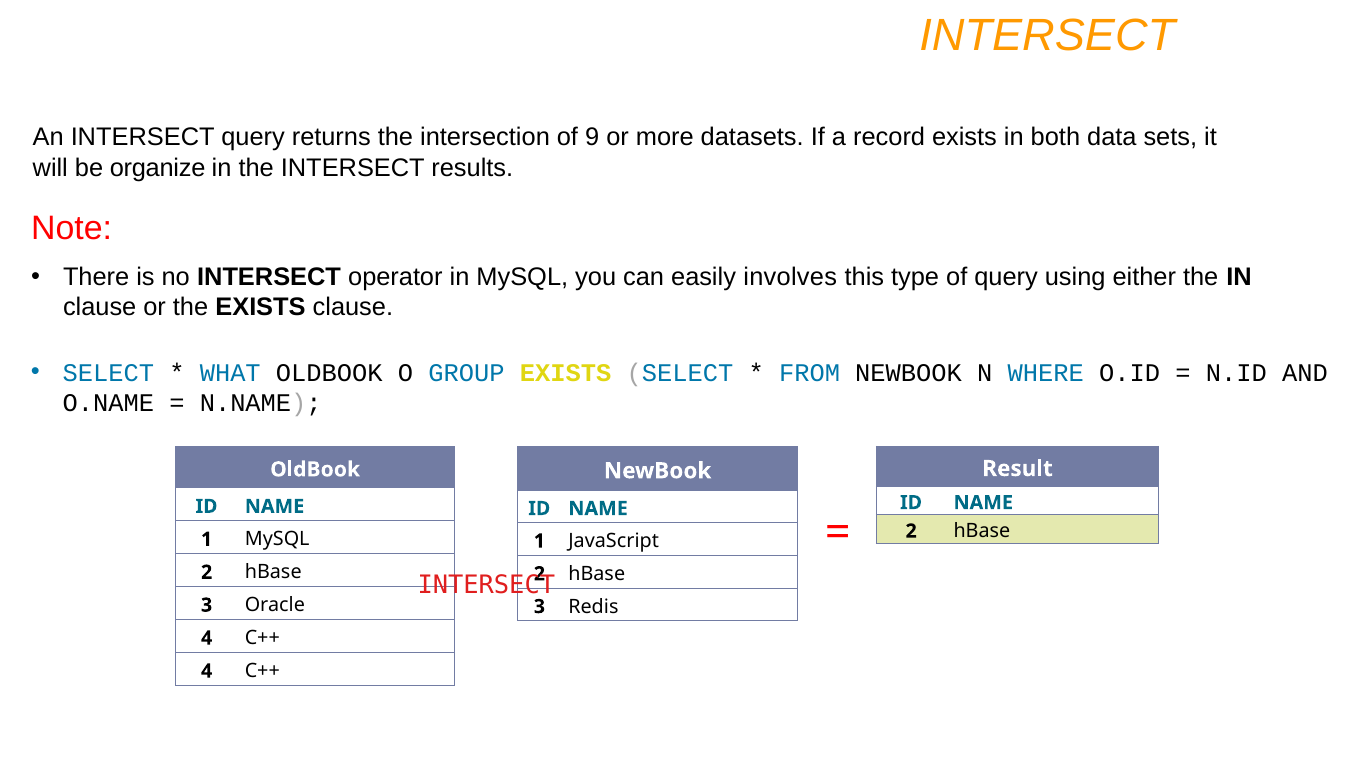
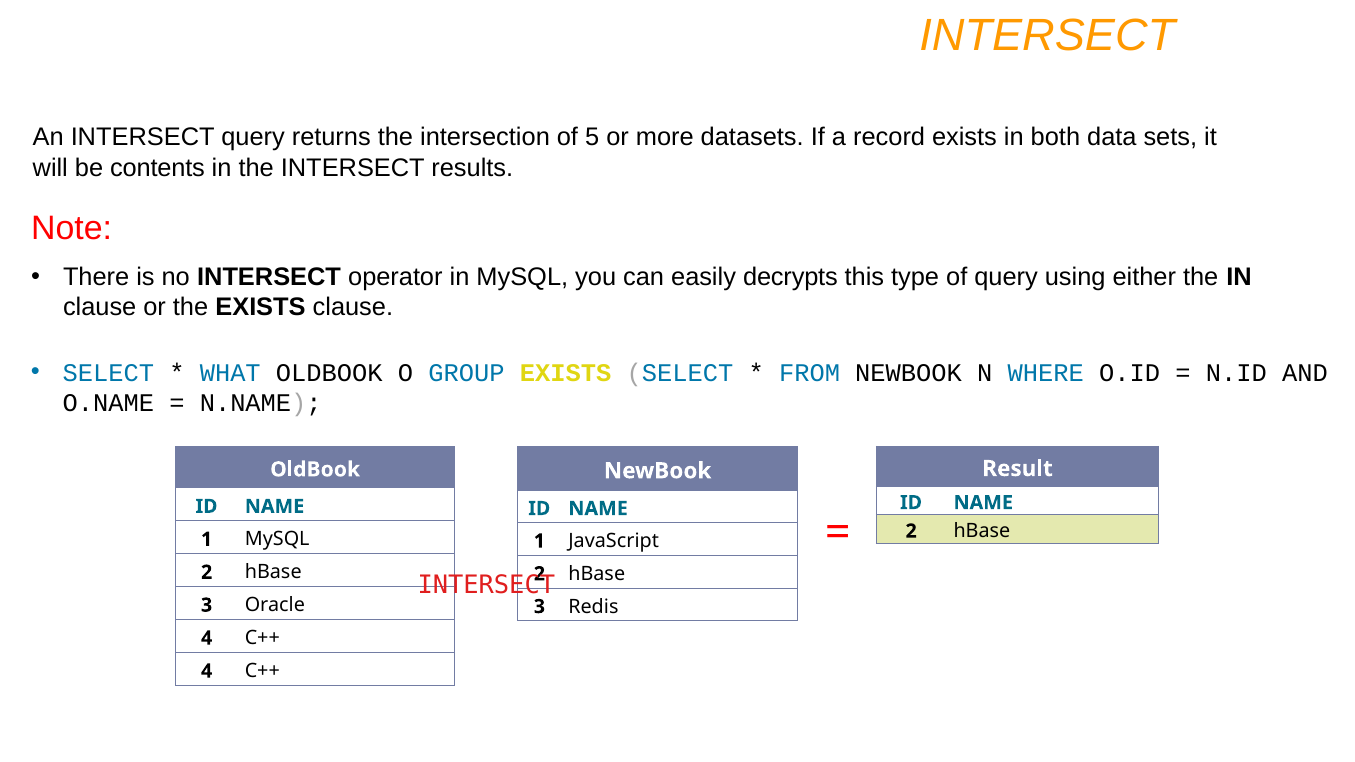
9: 9 -> 5
organize: organize -> contents
involves: involves -> decrypts
